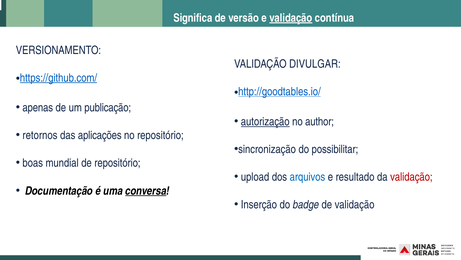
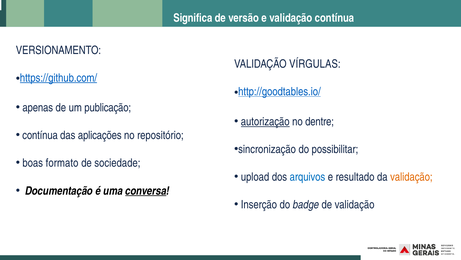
validação at (291, 18) underline: present -> none
DIVULGAR: DIVULGAR -> VÍRGULAS
author: author -> dentre
retornos at (40, 135): retornos -> contínua
mundial: mundial -> formato
de repositório: repositório -> sociedade
validação at (411, 177) colour: red -> orange
